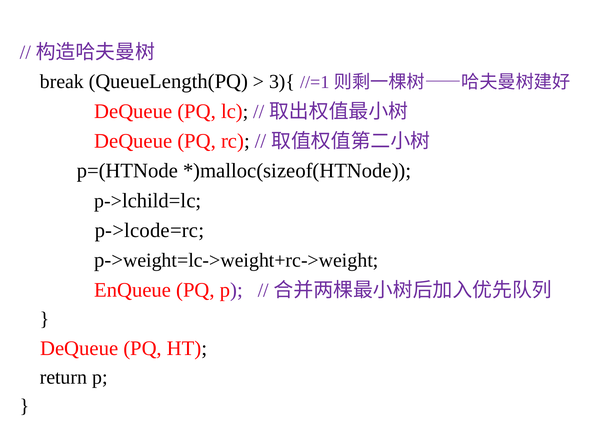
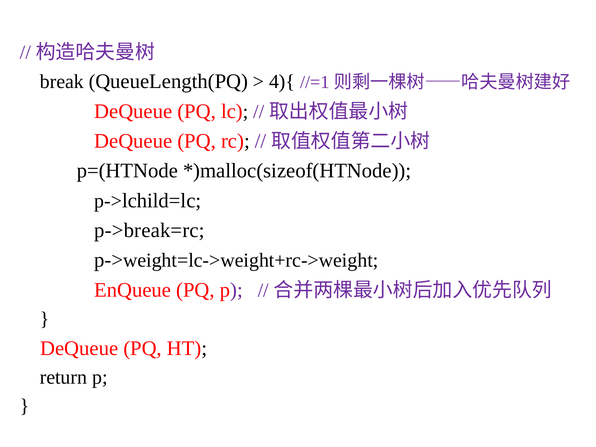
3){: 3){ -> 4){
p->lcode=rc: p->lcode=rc -> p->break=rc
